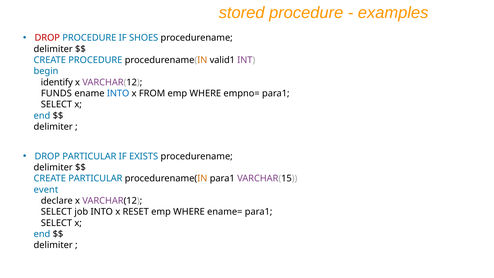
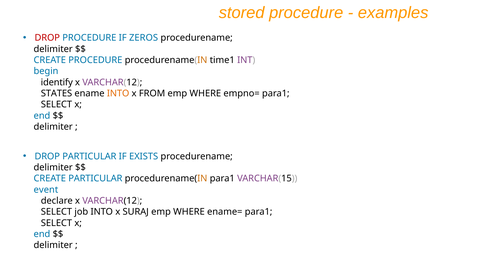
SHOES: SHOES -> ZEROS
valid1: valid1 -> time1
FUNDS: FUNDS -> STATES
INTO at (118, 93) colour: blue -> orange
RESET: RESET -> SURAJ
